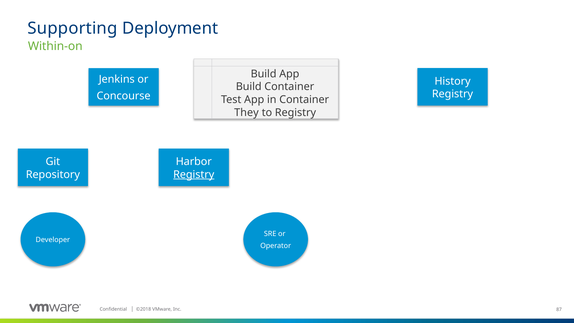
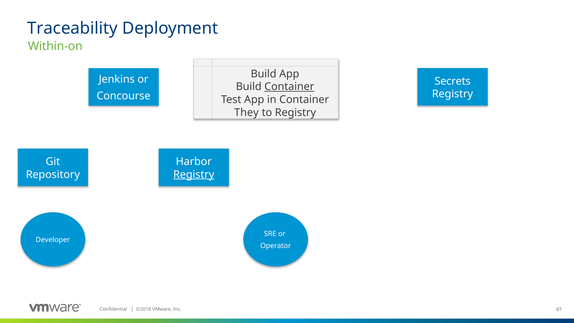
Supporting: Supporting -> Traceability
History: History -> Secrets
Container at (289, 87) underline: none -> present
